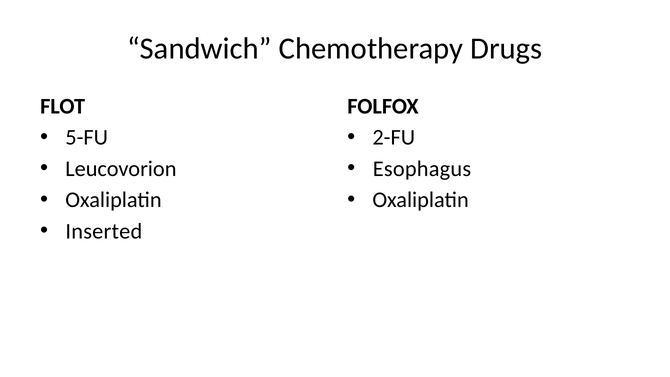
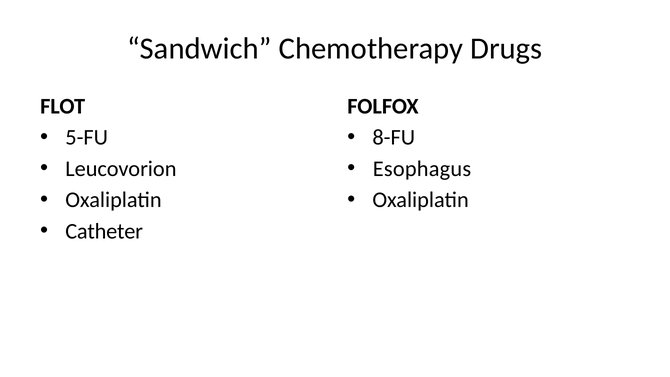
2-FU: 2-FU -> 8-FU
Inserted: Inserted -> Catheter
